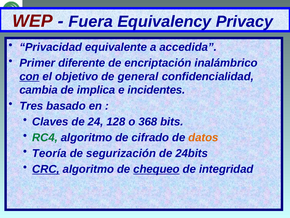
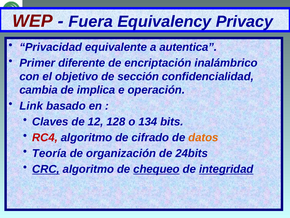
accedida: accedida -> autentica
con underline: present -> none
general: general -> sección
incidentes: incidentes -> operación
Tres: Tres -> Link
24: 24 -> 12
368: 368 -> 134
RC4 colour: green -> red
segurización: segurización -> organización
integridad underline: none -> present
